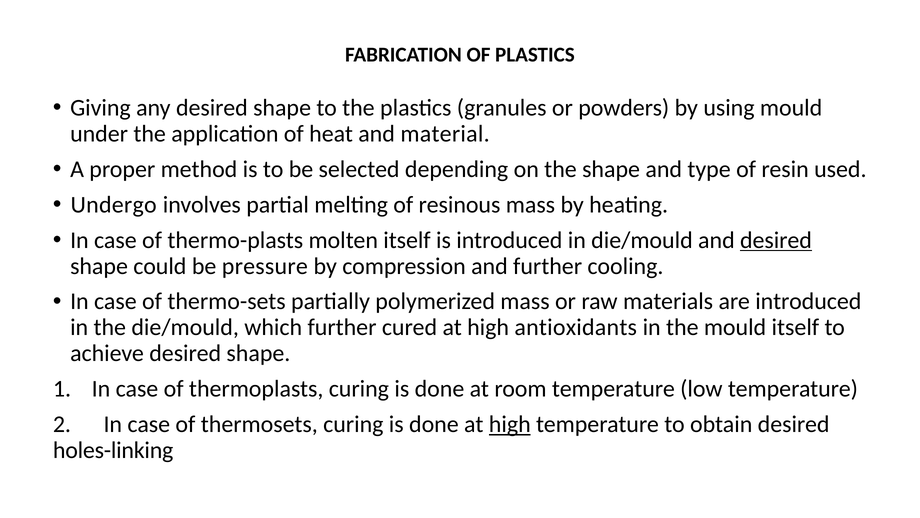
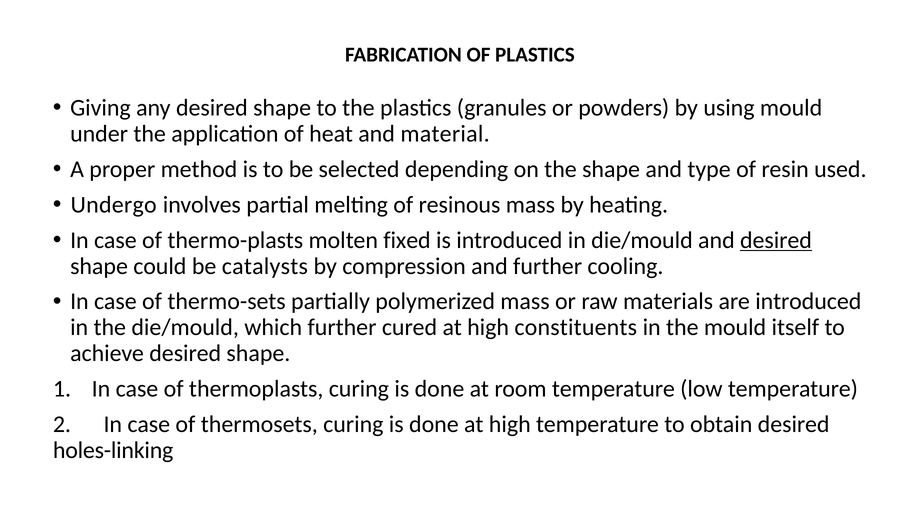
molten itself: itself -> fixed
pressure: pressure -> catalysts
antioxidants: antioxidants -> constituents
high at (510, 424) underline: present -> none
